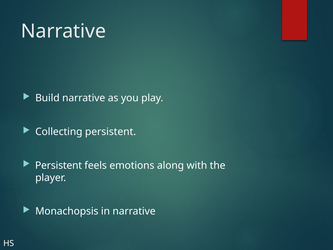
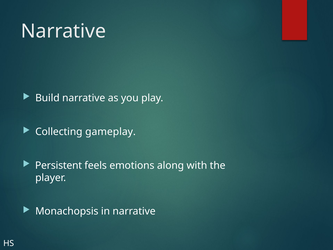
Collecting persistent: persistent -> gameplay
